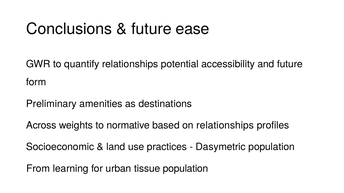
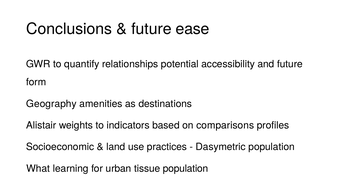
Preliminary: Preliminary -> Geography
Across: Across -> Alistair
normative: normative -> indicators
on relationships: relationships -> comparisons
From: From -> What
